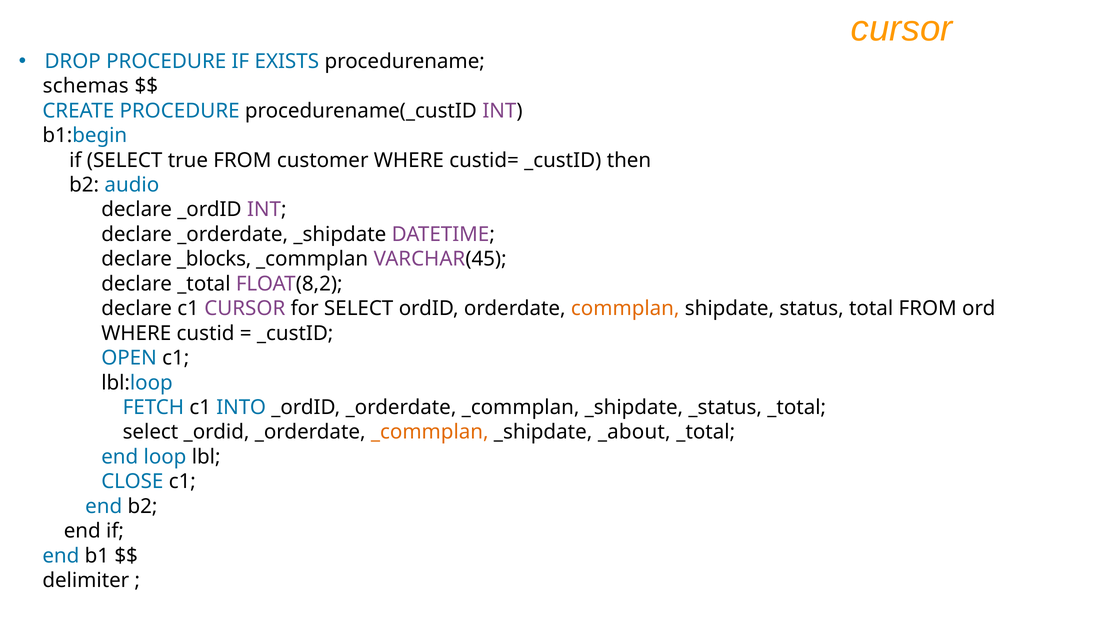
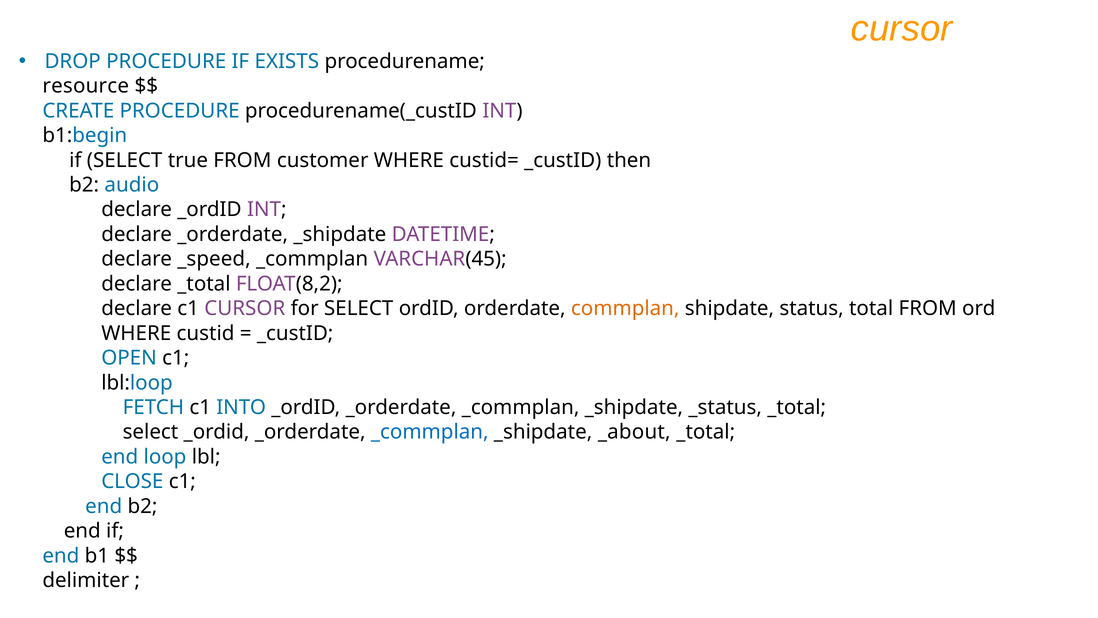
schemas: schemas -> resource
_blocks: _blocks -> _speed
_commplan at (430, 432) colour: orange -> blue
